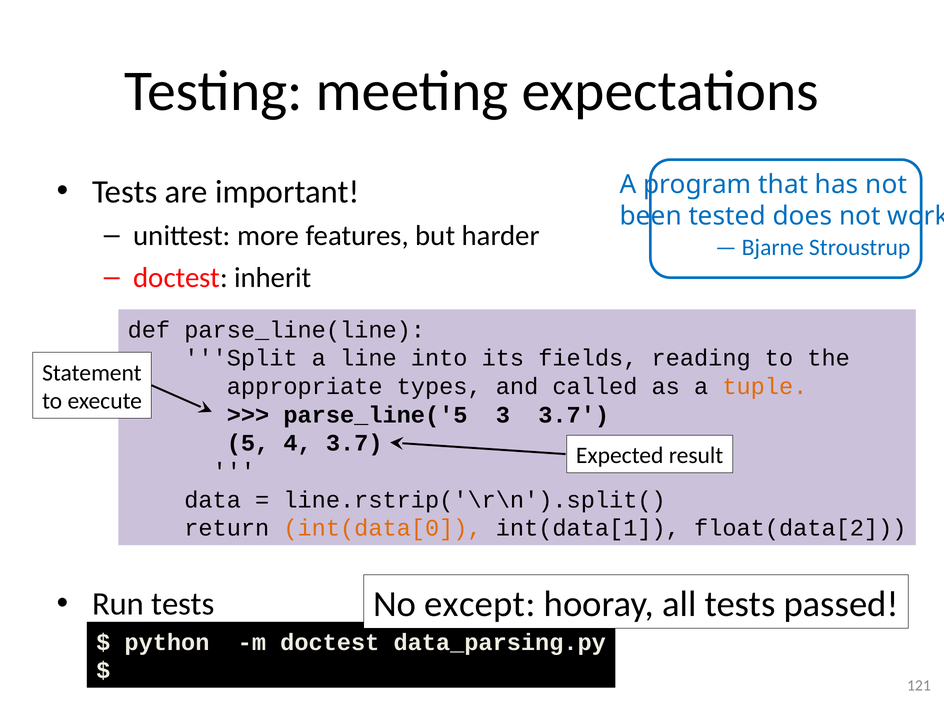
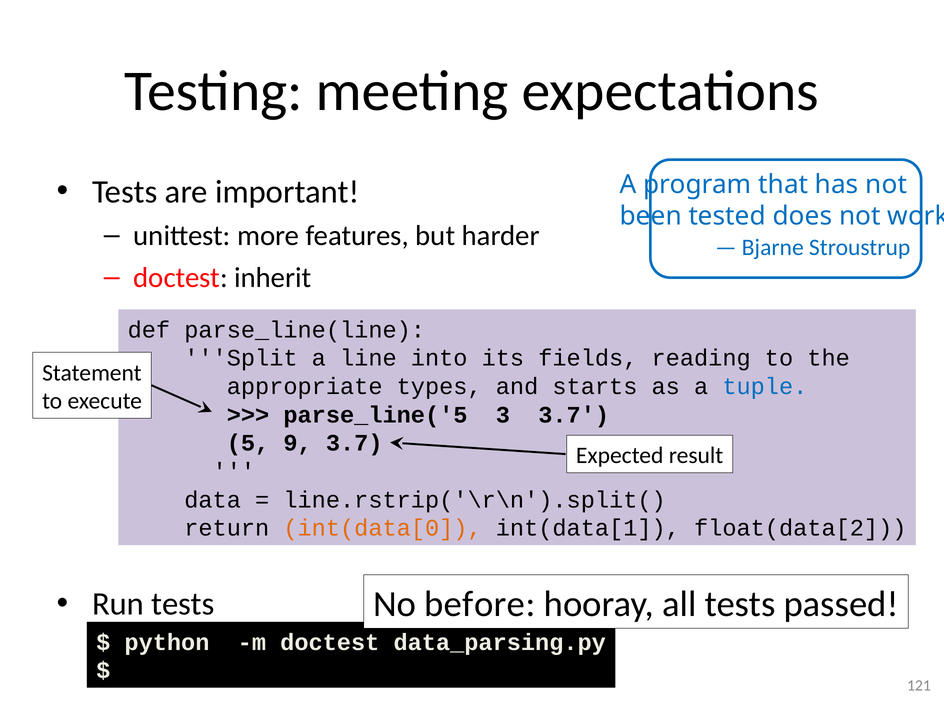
called: called -> starts
tuple colour: orange -> blue
4: 4 -> 9
except: except -> before
